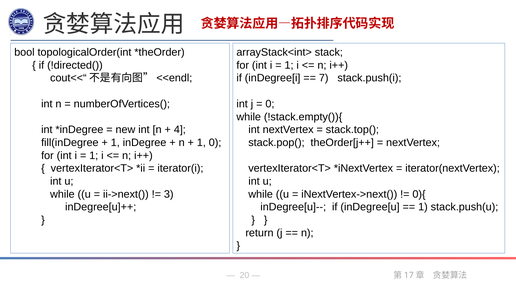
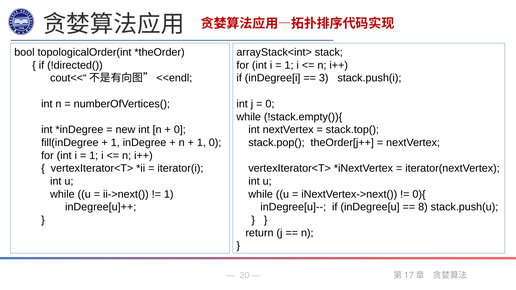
7: 7 -> 3
4 at (180, 130): 4 -> 0
3 at (169, 194): 3 -> 1
1 at (423, 207): 1 -> 8
